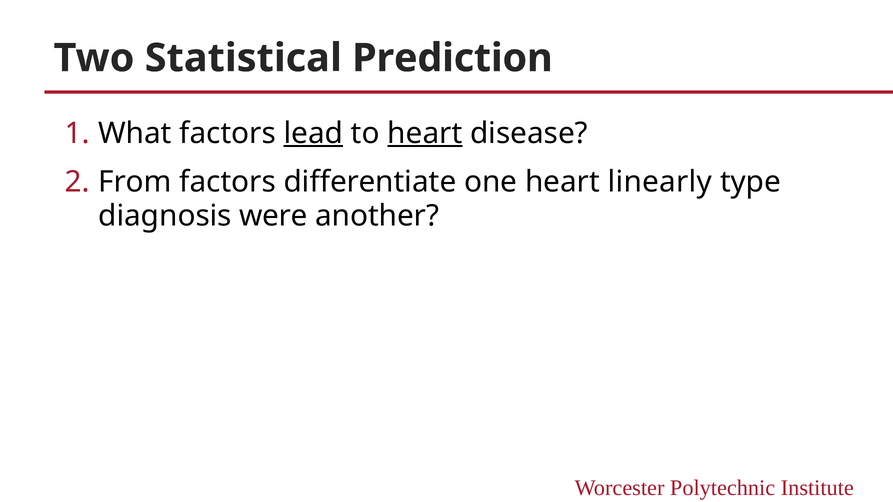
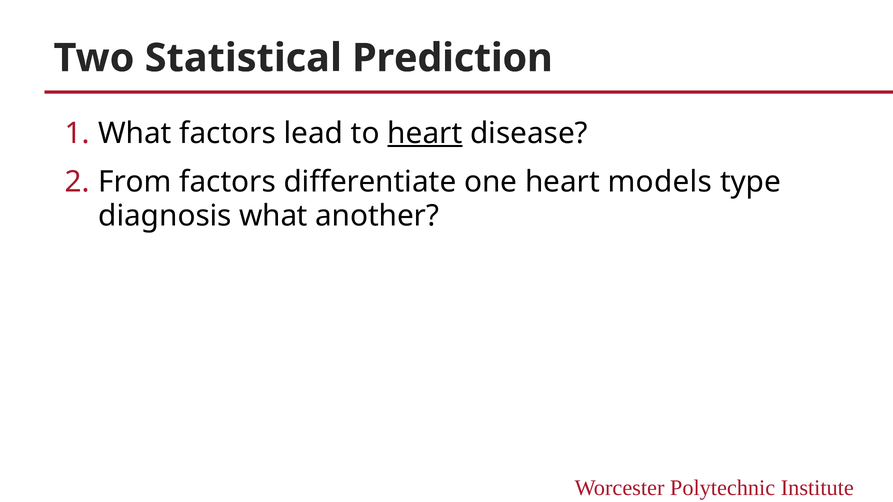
lead underline: present -> none
linearly: linearly -> models
diagnosis were: were -> what
